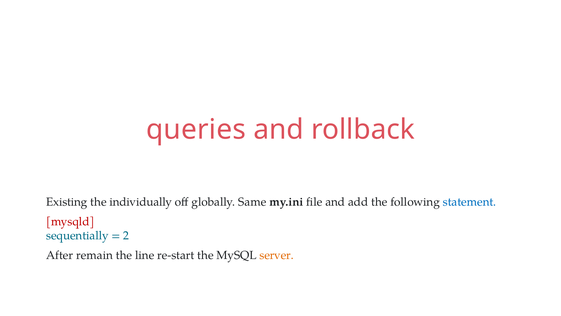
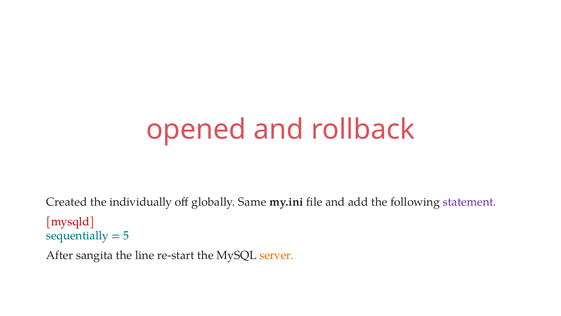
queries: queries -> opened
Existing: Existing -> Created
statement colour: blue -> purple
2: 2 -> 5
remain: remain -> sangita
